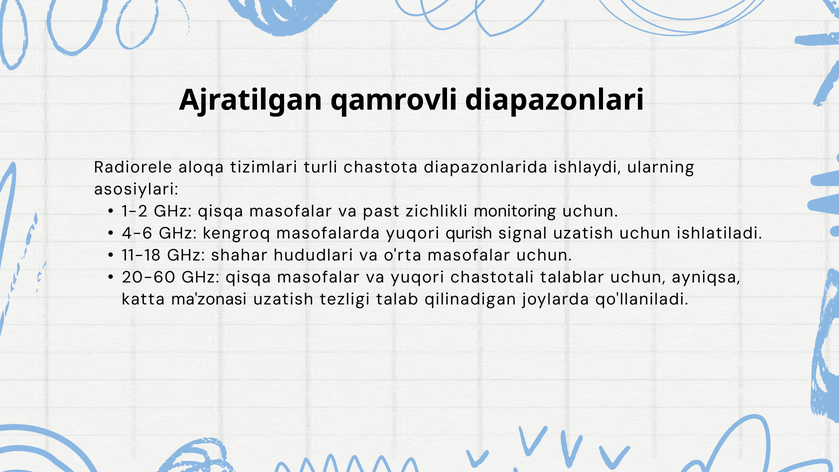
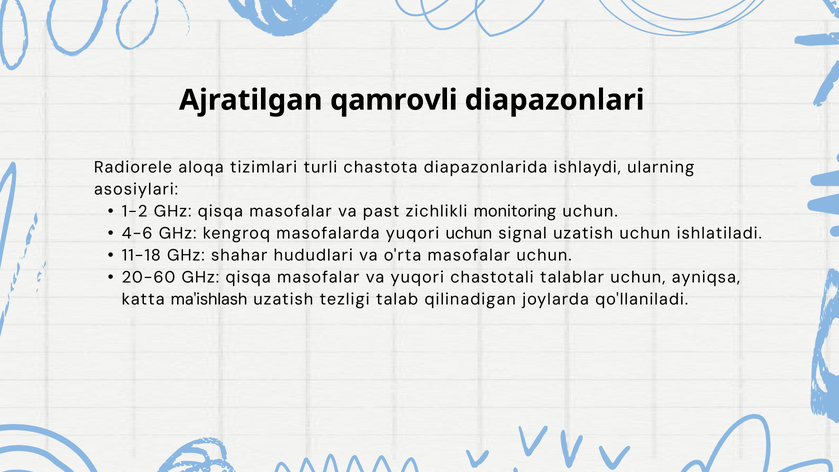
yuqori qurish: qurish -> uchun
ma'zonasi: ma'zonasi -> ma'ishlash
